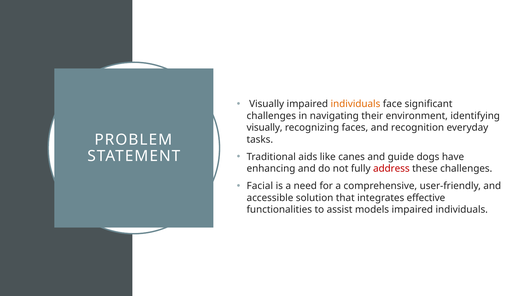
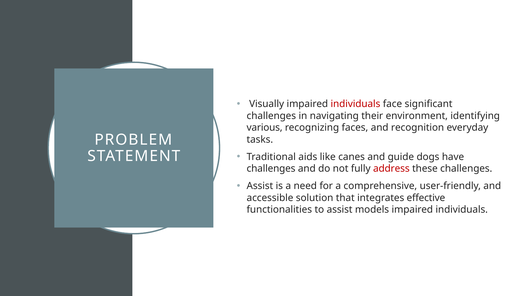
individuals at (355, 104) colour: orange -> red
visually at (265, 128): visually -> various
enhancing at (271, 169): enhancing -> challenges
Facial at (260, 186): Facial -> Assist
